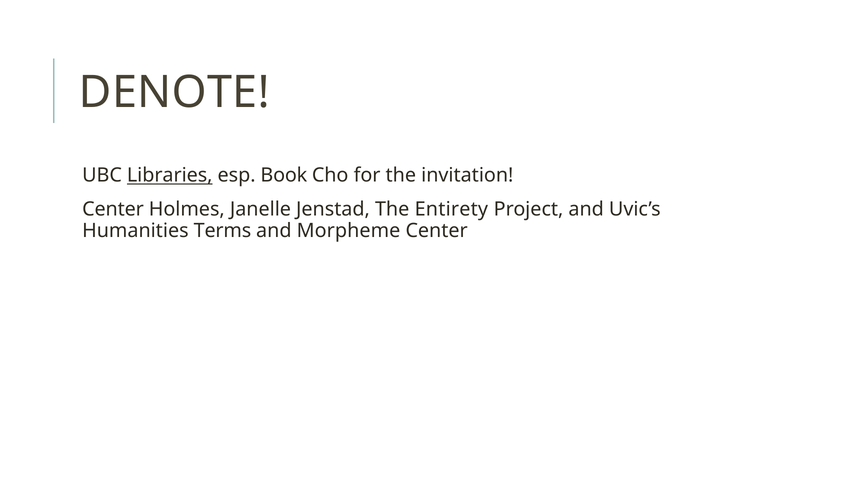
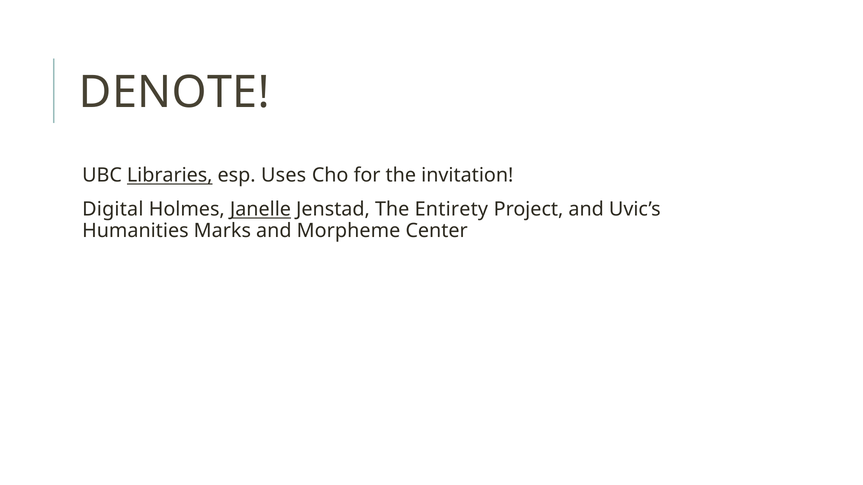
Book: Book -> Uses
Center at (113, 210): Center -> Digital
Janelle underline: none -> present
Terms: Terms -> Marks
